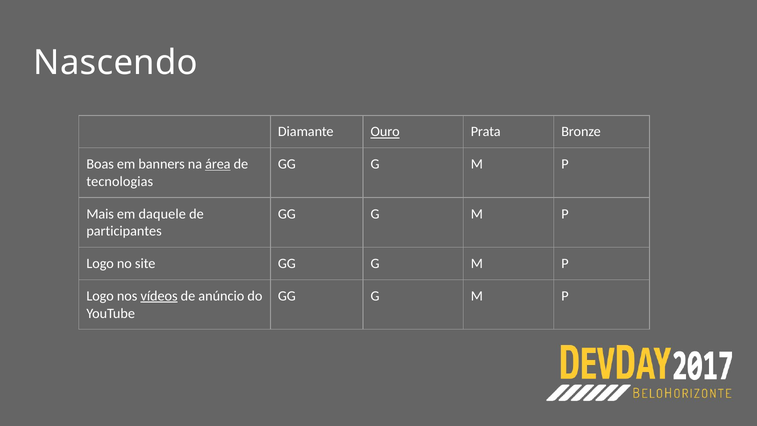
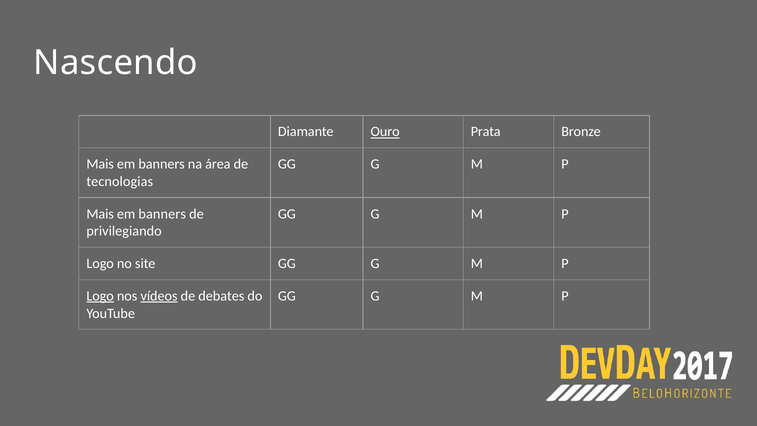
Boas at (100, 164): Boas -> Mais
área underline: present -> none
daquele at (162, 214): daquele -> banners
participantes: participantes -> privilegiando
Logo at (100, 296) underline: none -> present
anúncio: anúncio -> debates
